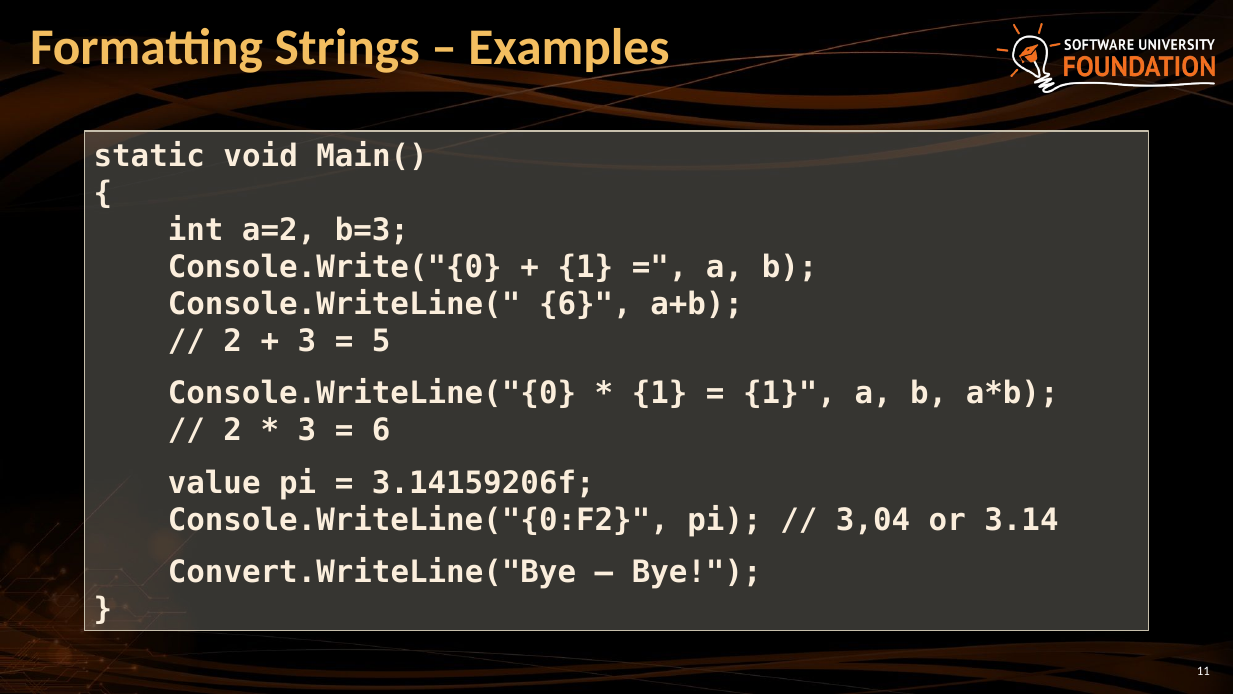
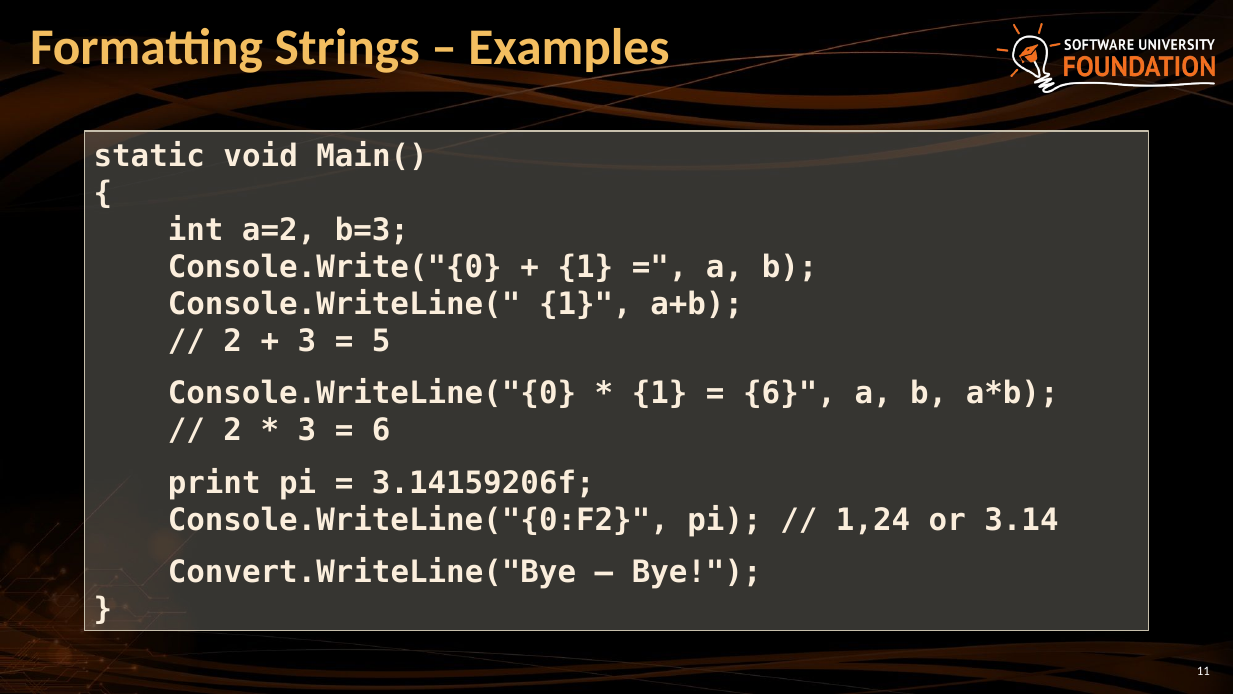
Console.WriteLine( 6: 6 -> 1
1 at (790, 394): 1 -> 6
value: value -> print
3,04: 3,04 -> 1,24
